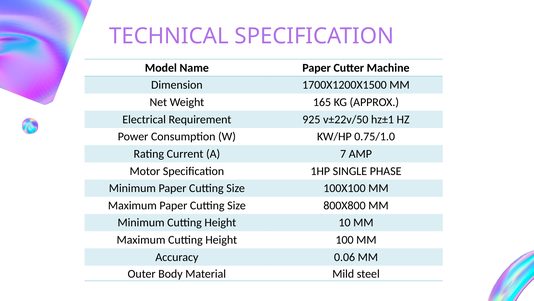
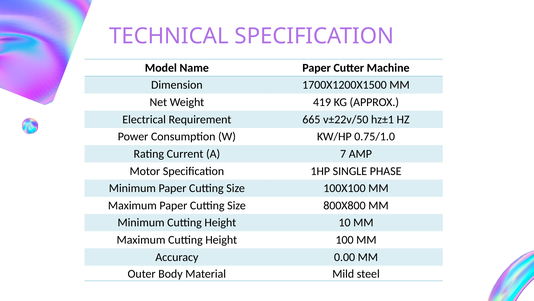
165: 165 -> 419
925: 925 -> 665
0.06: 0.06 -> 0.00
